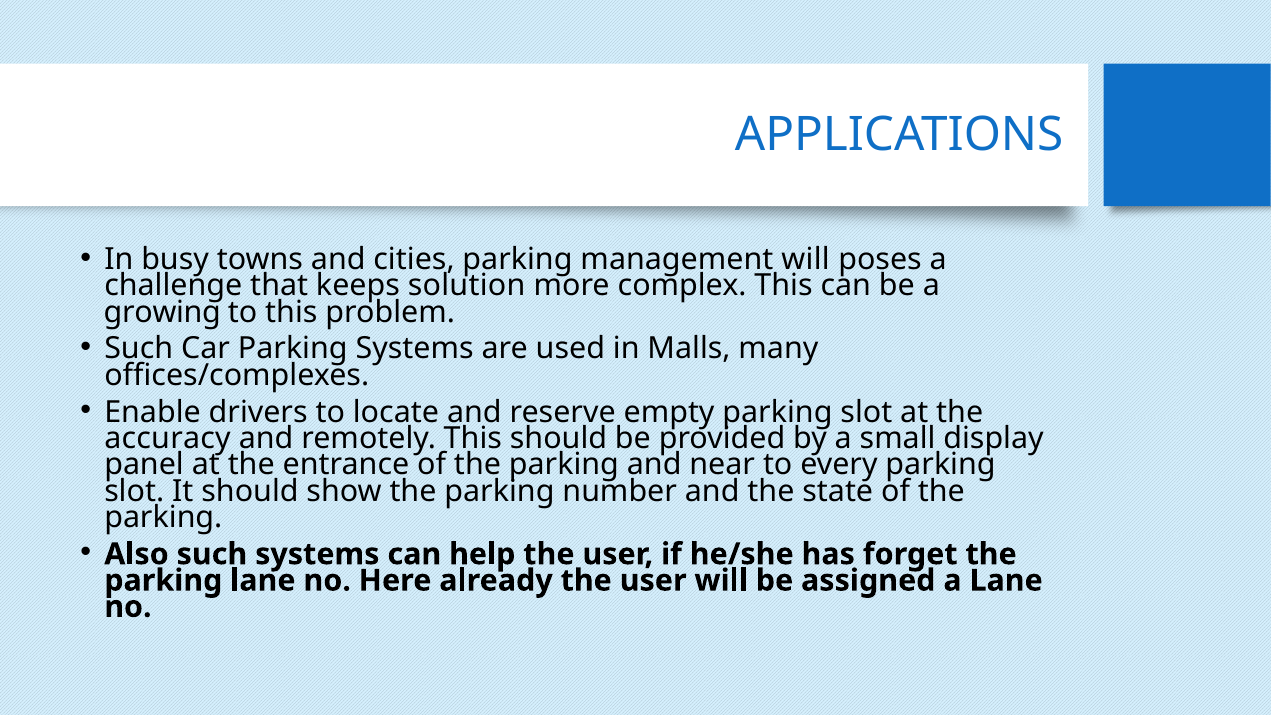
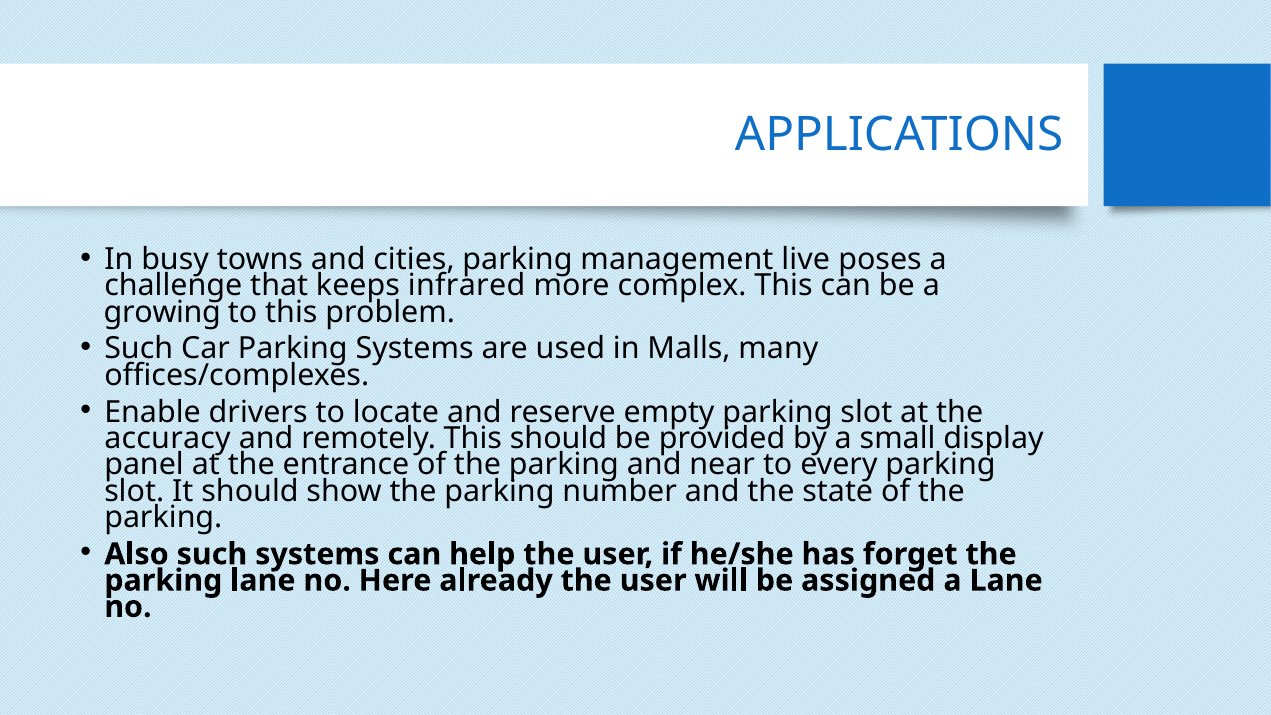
management will: will -> live
solution: solution -> infrared
